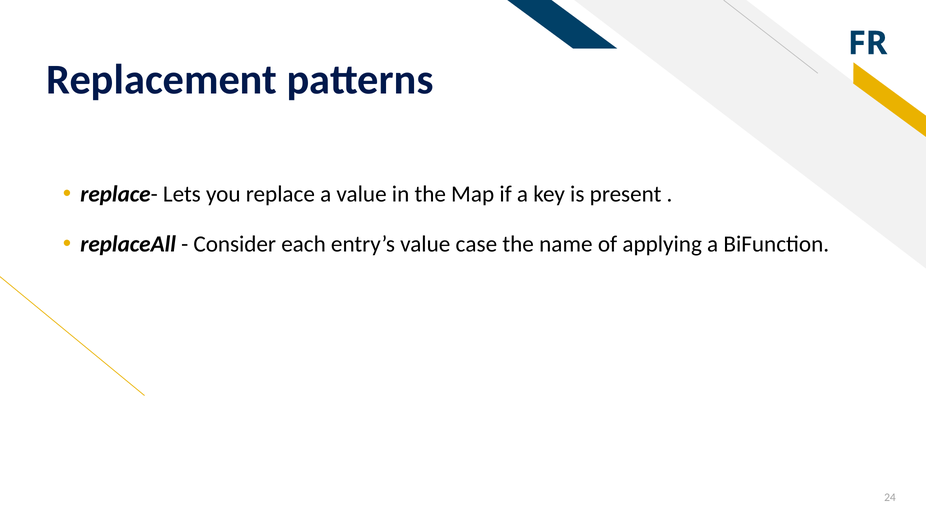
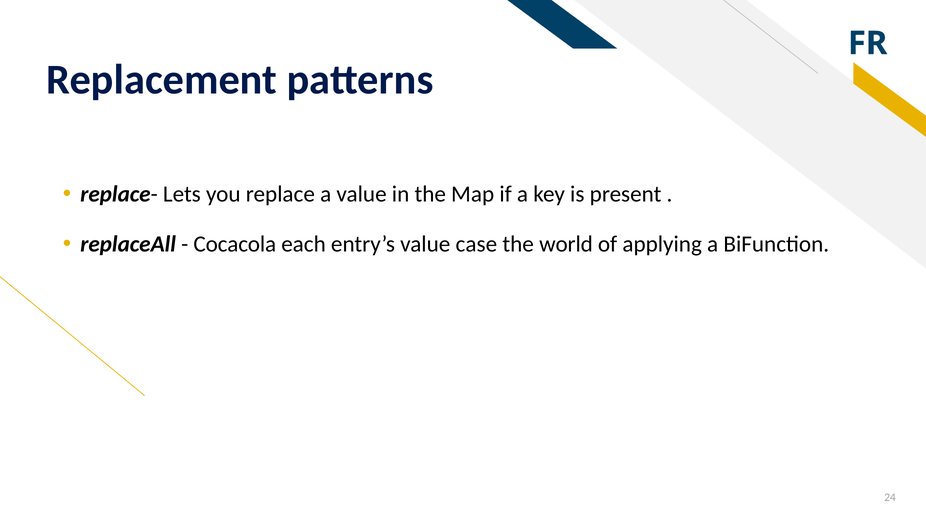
Consider: Consider -> Cocacola
name: name -> world
